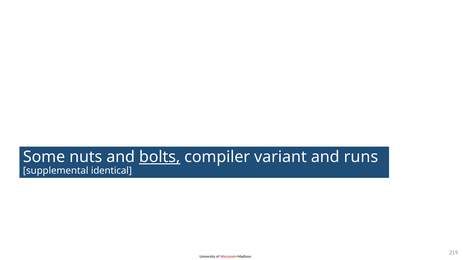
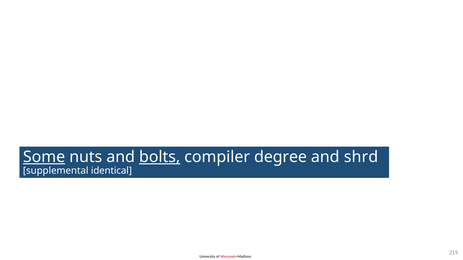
Some underline: none -> present
variant: variant -> degree
runs: runs -> shrd
